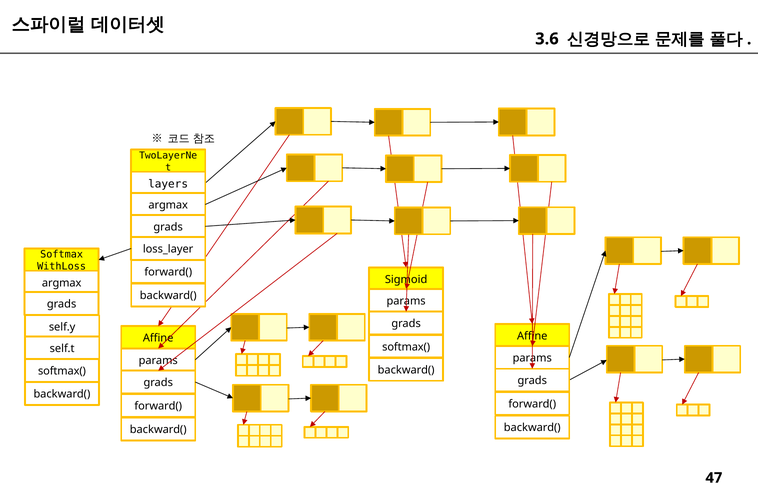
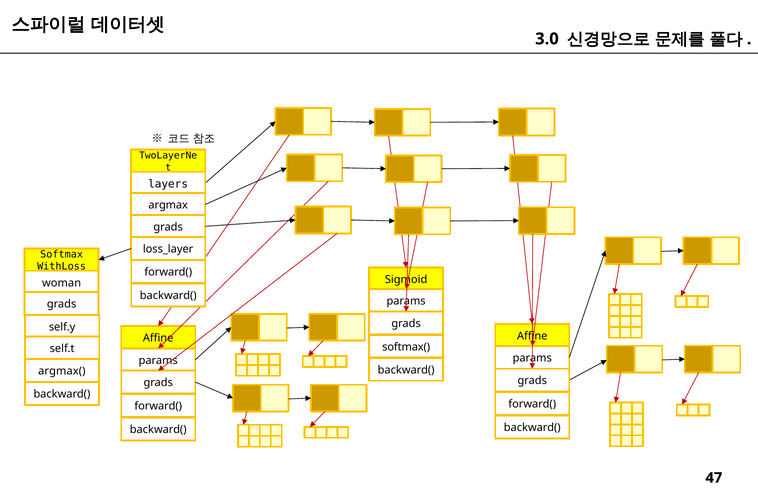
3.6: 3.6 -> 3.0
argmax at (62, 283): argmax -> woman
softmax( at (62, 371): softmax( -> argmax(
